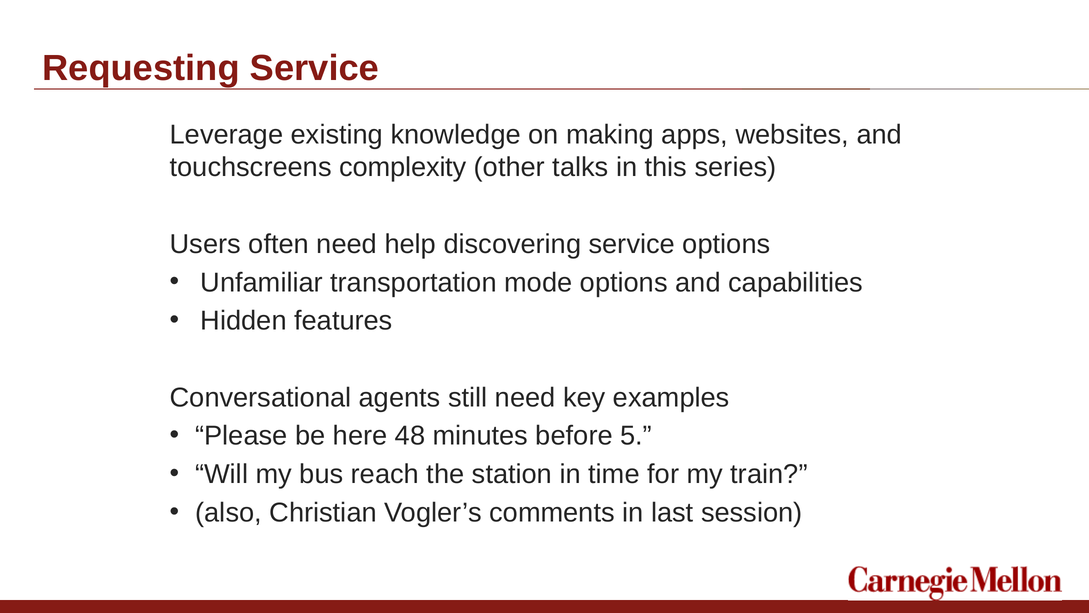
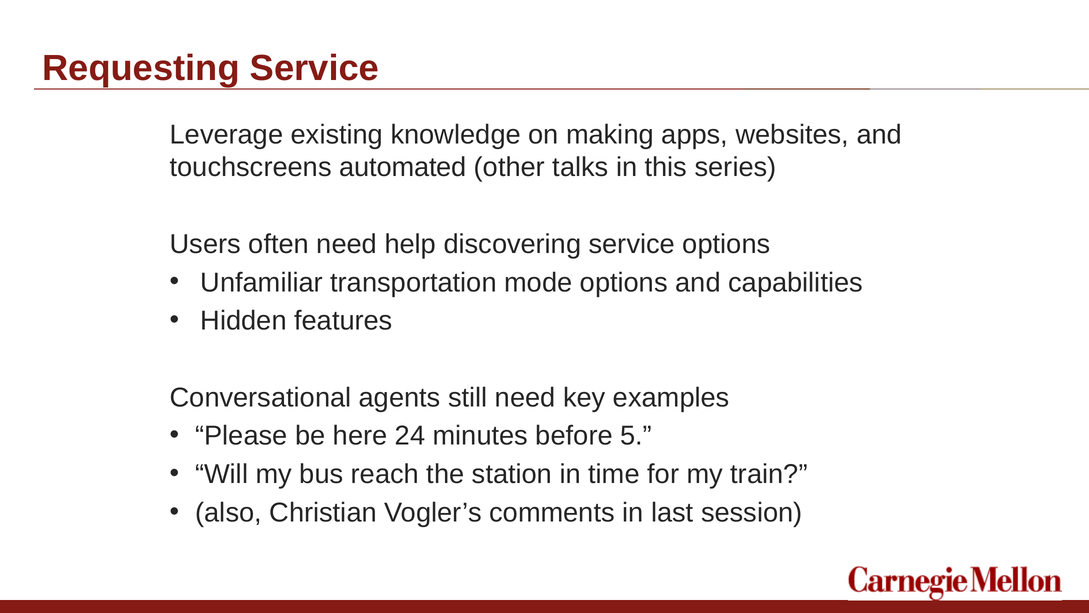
complexity: complexity -> automated
48: 48 -> 24
